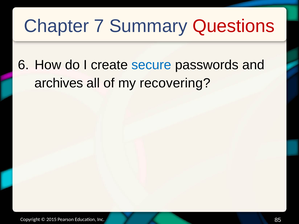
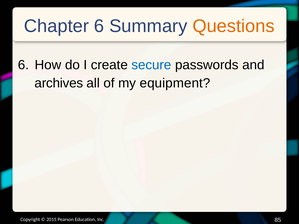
Chapter 7: 7 -> 6
Questions colour: red -> orange
recovering: recovering -> equipment
